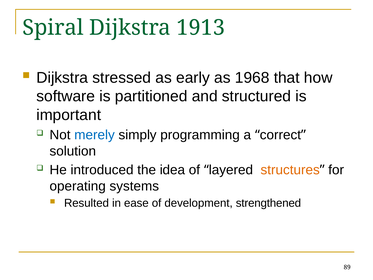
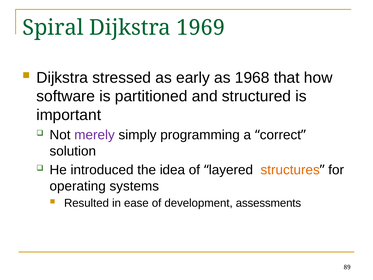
1913: 1913 -> 1969
merely colour: blue -> purple
strengthened: strengthened -> assessments
